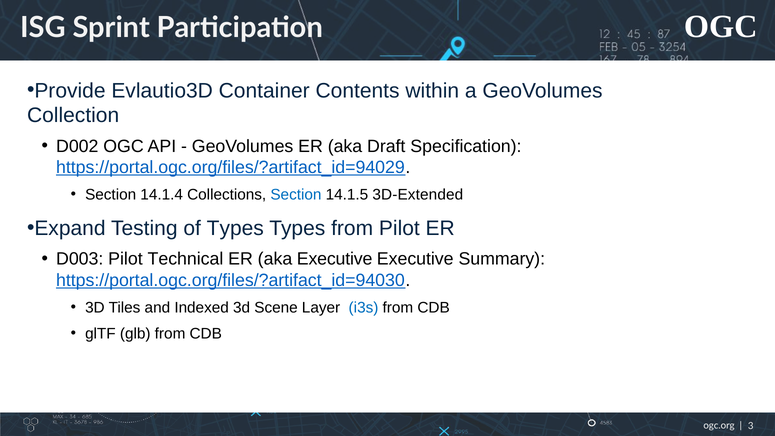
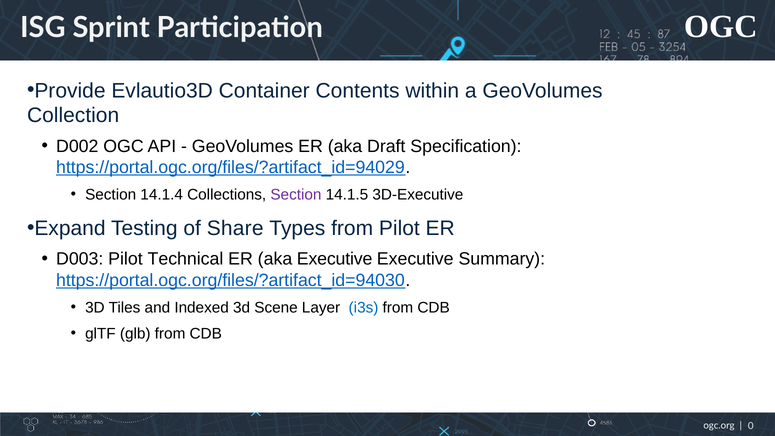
Section at (296, 195) colour: blue -> purple
3D-Extended: 3D-Extended -> 3D-Executive
of Types: Types -> Share
3: 3 -> 0
